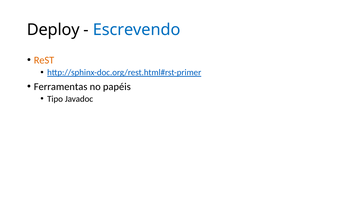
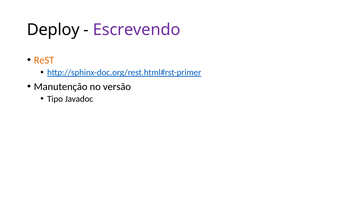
Escrevendo colour: blue -> purple
Ferramentas: Ferramentas -> Manutenção
papéis: papéis -> versão
